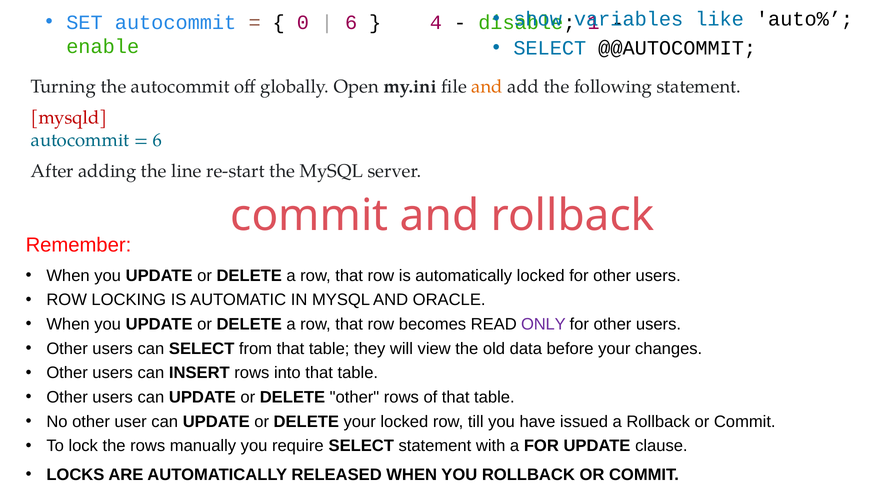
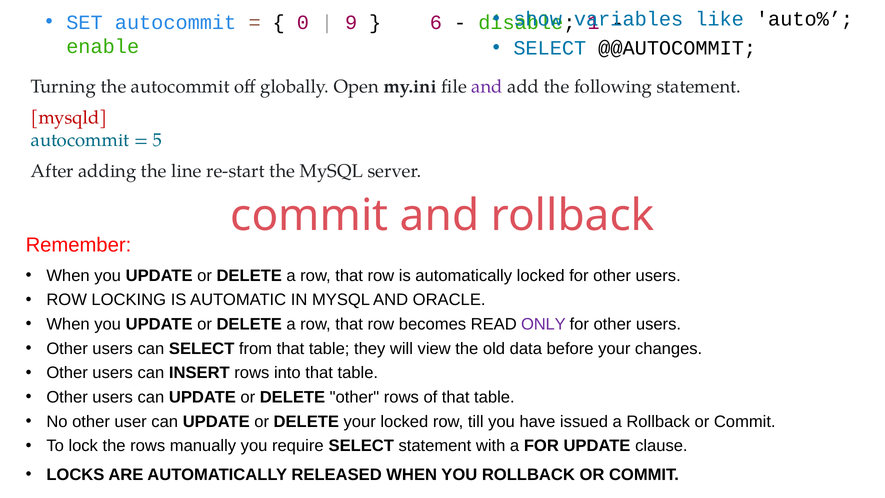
6 at (351, 22): 6 -> 9
4: 4 -> 6
and at (487, 87) colour: orange -> purple
6 at (157, 140): 6 -> 5
